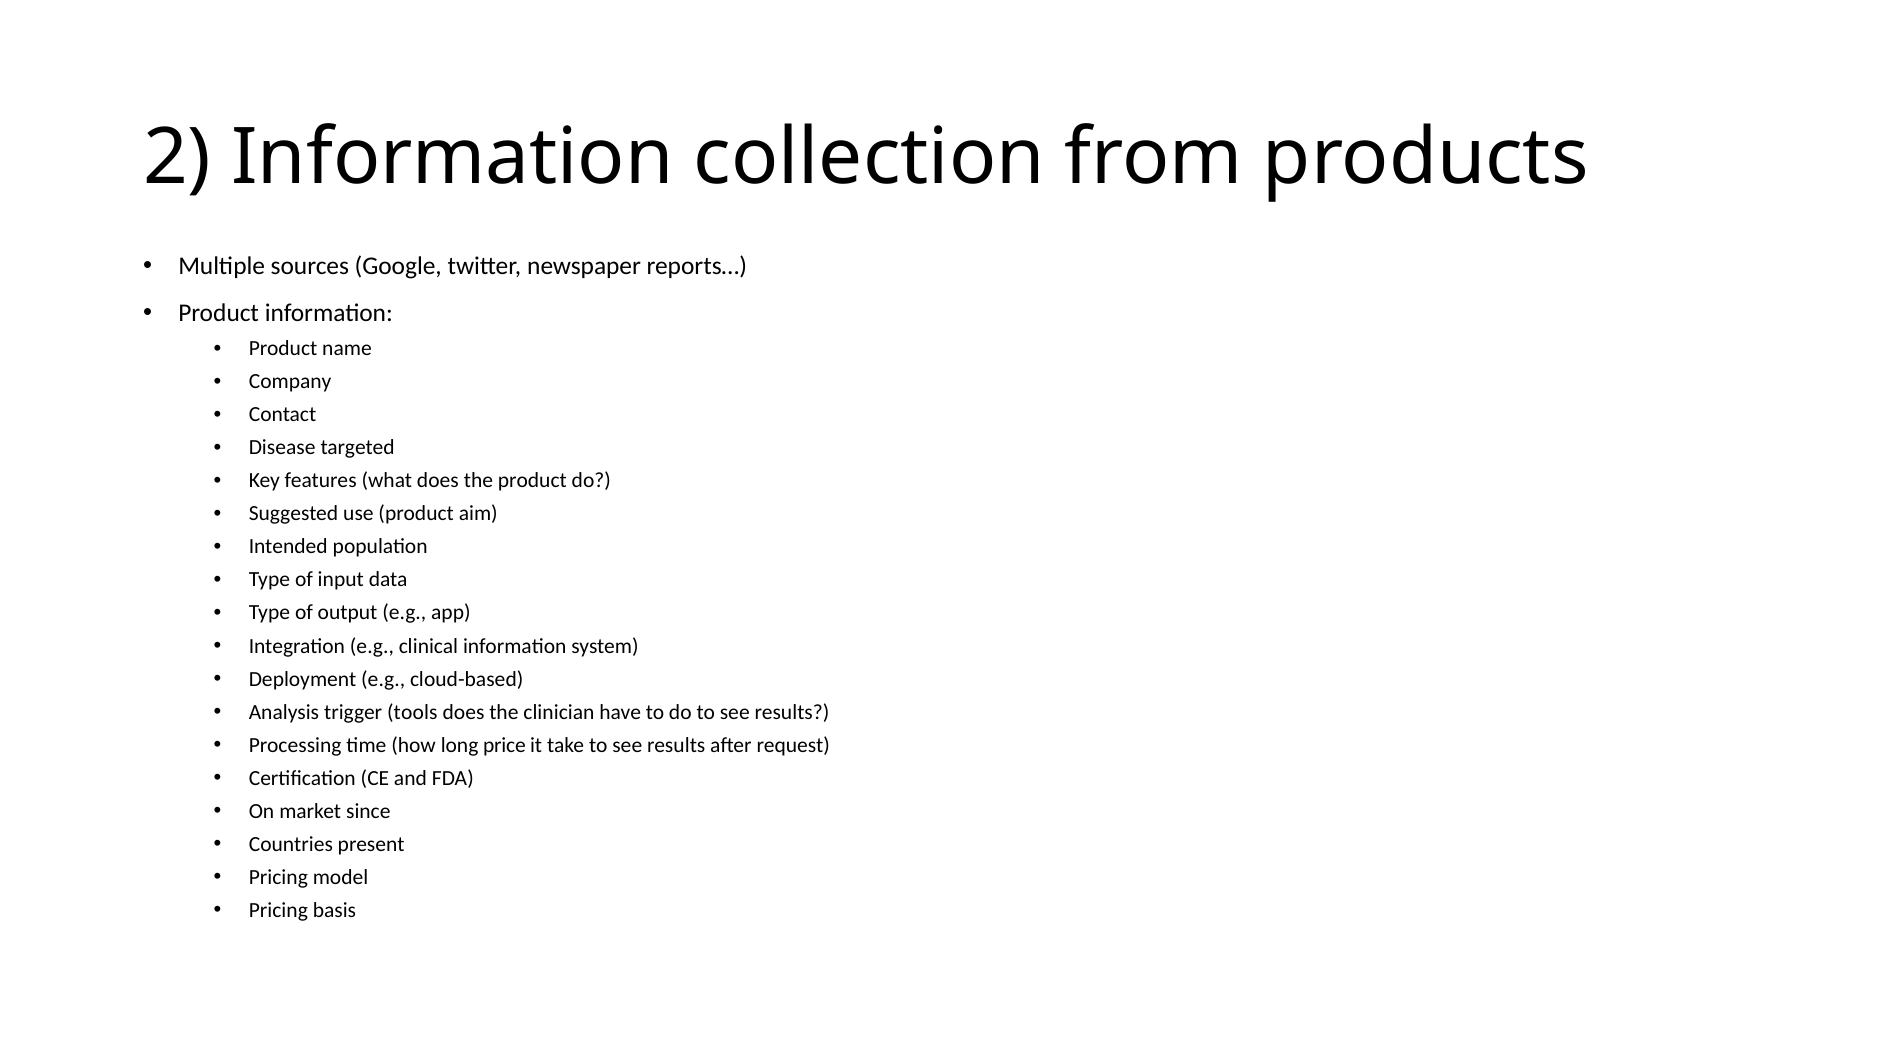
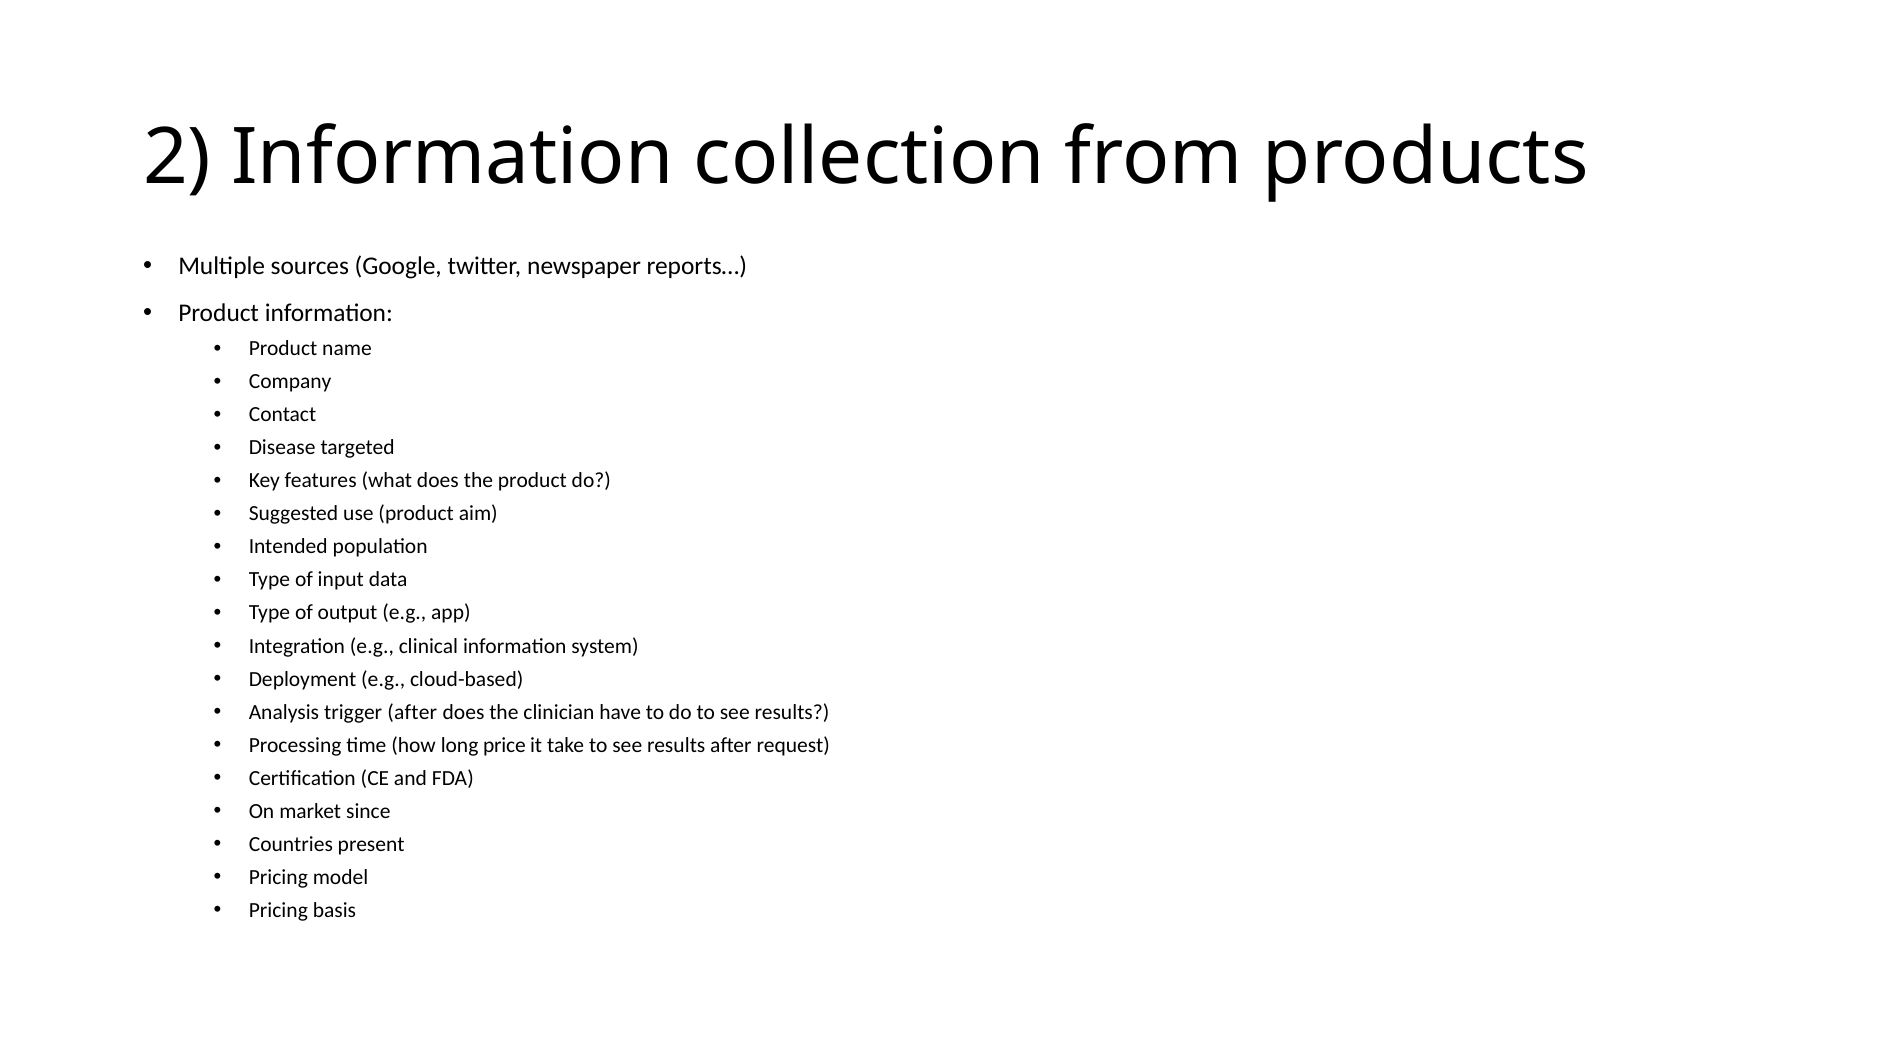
trigger tools: tools -> after
